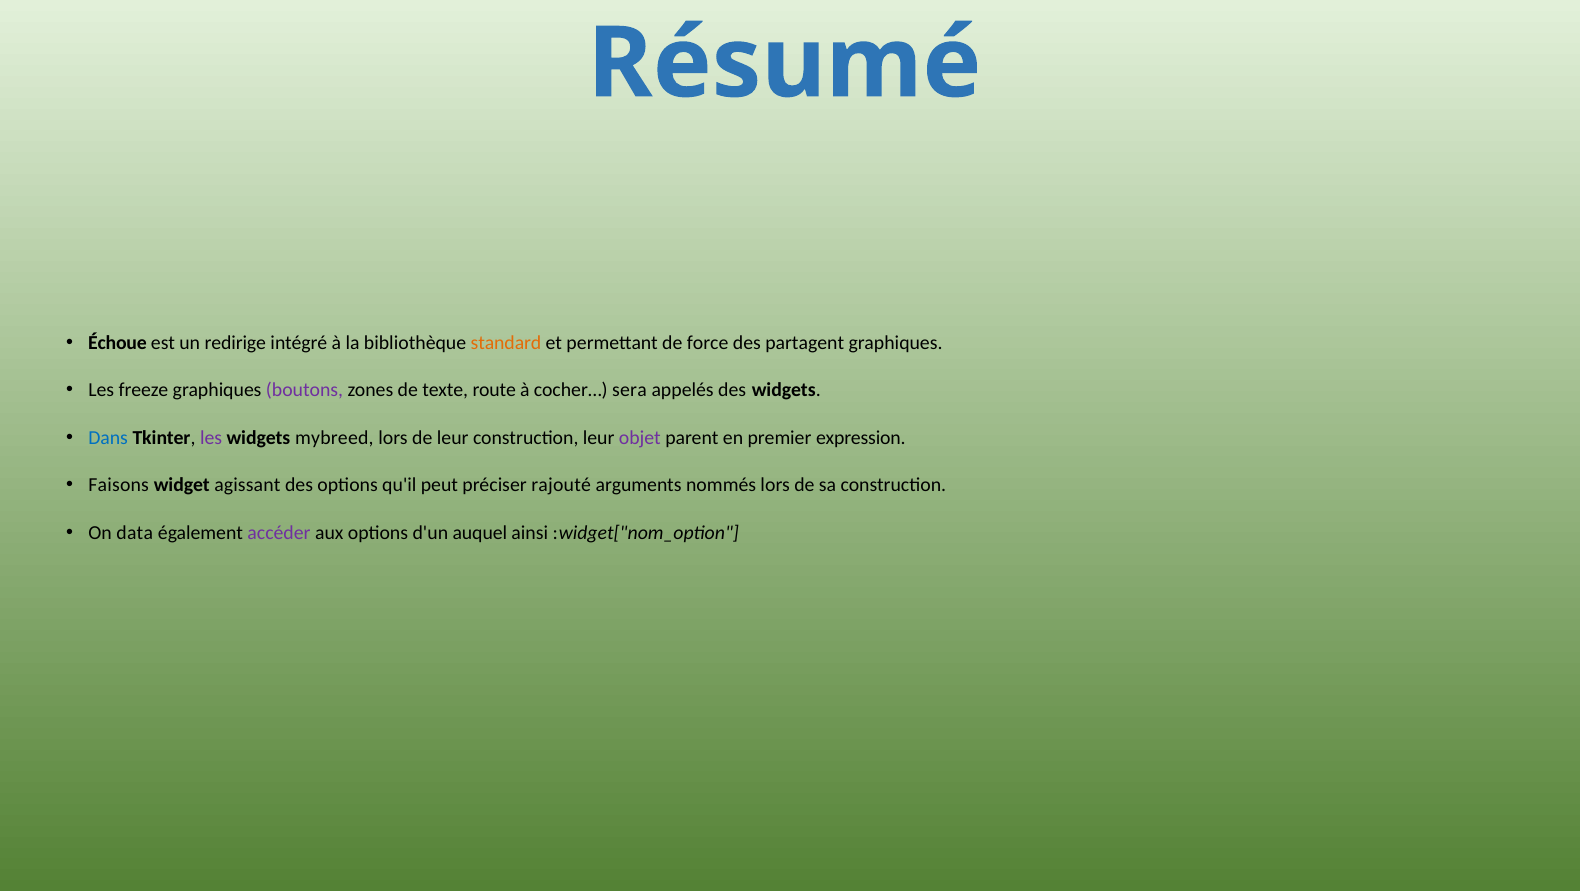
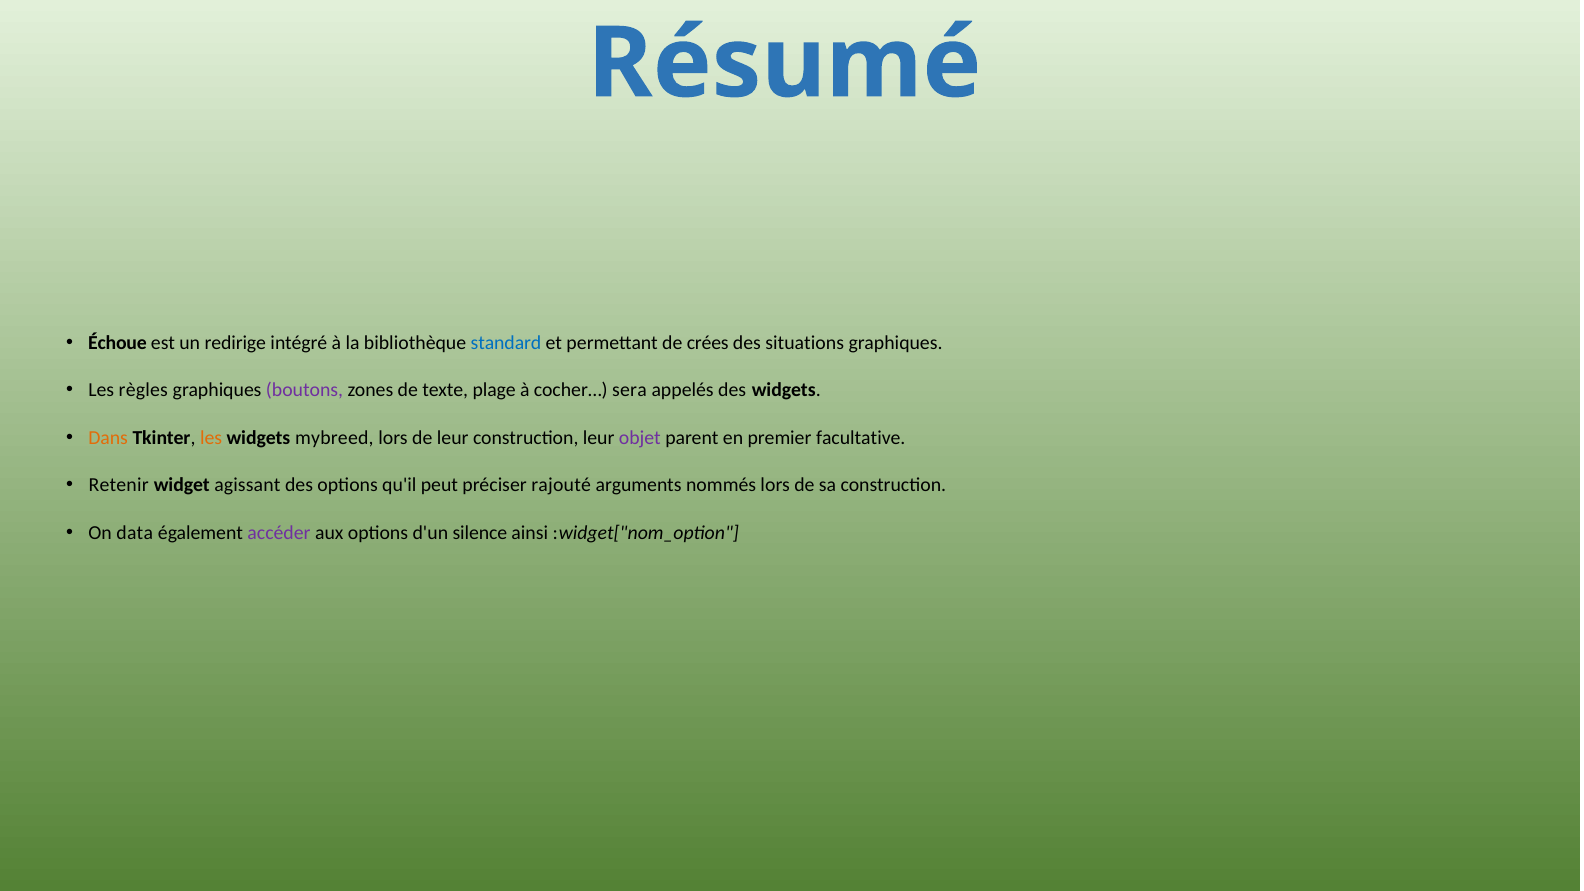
standard colour: orange -> blue
force: force -> crées
partagent: partagent -> situations
freeze: freeze -> règles
route: route -> plage
Dans colour: blue -> orange
les at (211, 438) colour: purple -> orange
expression: expression -> facultative
Faisons: Faisons -> Retenir
auquel: auquel -> silence
